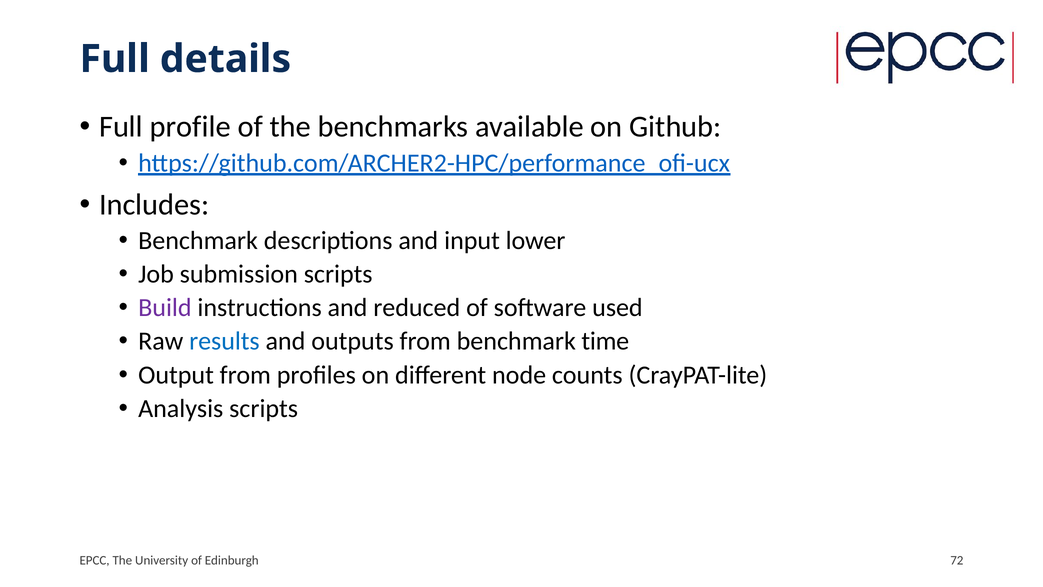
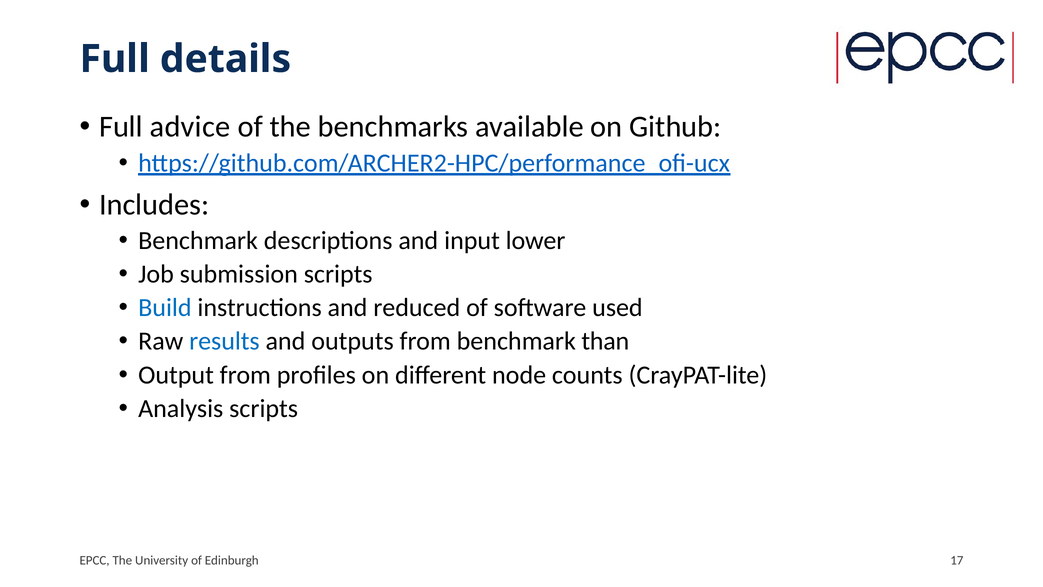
profile: profile -> advice
Build colour: purple -> blue
time: time -> than
72: 72 -> 17
